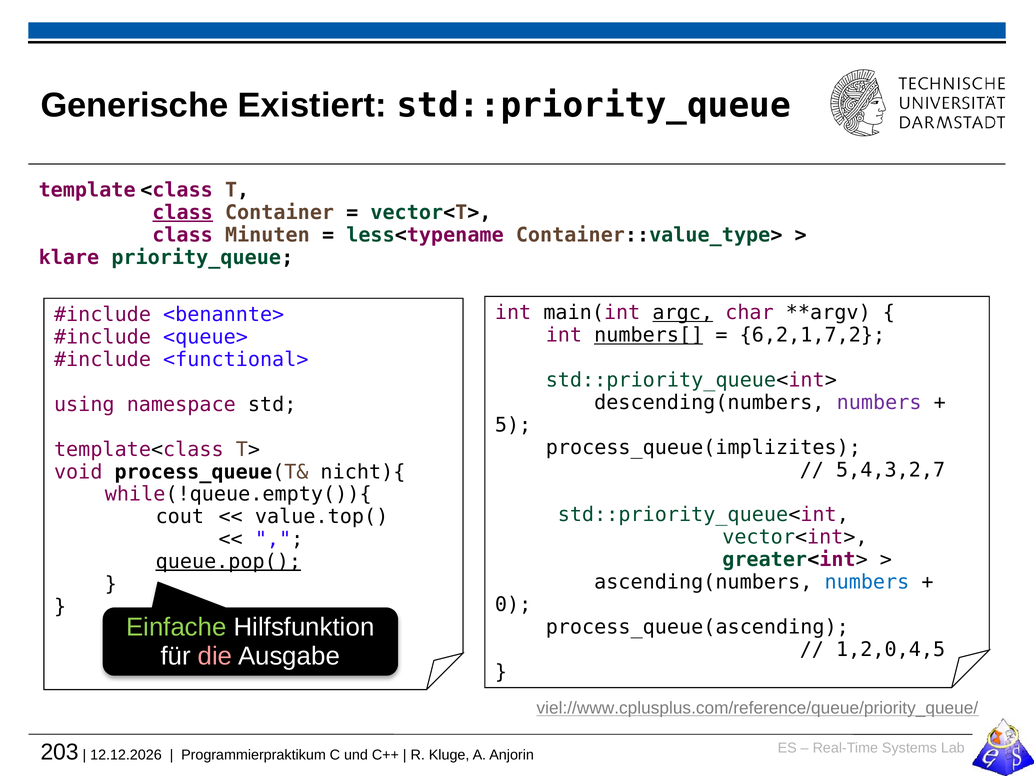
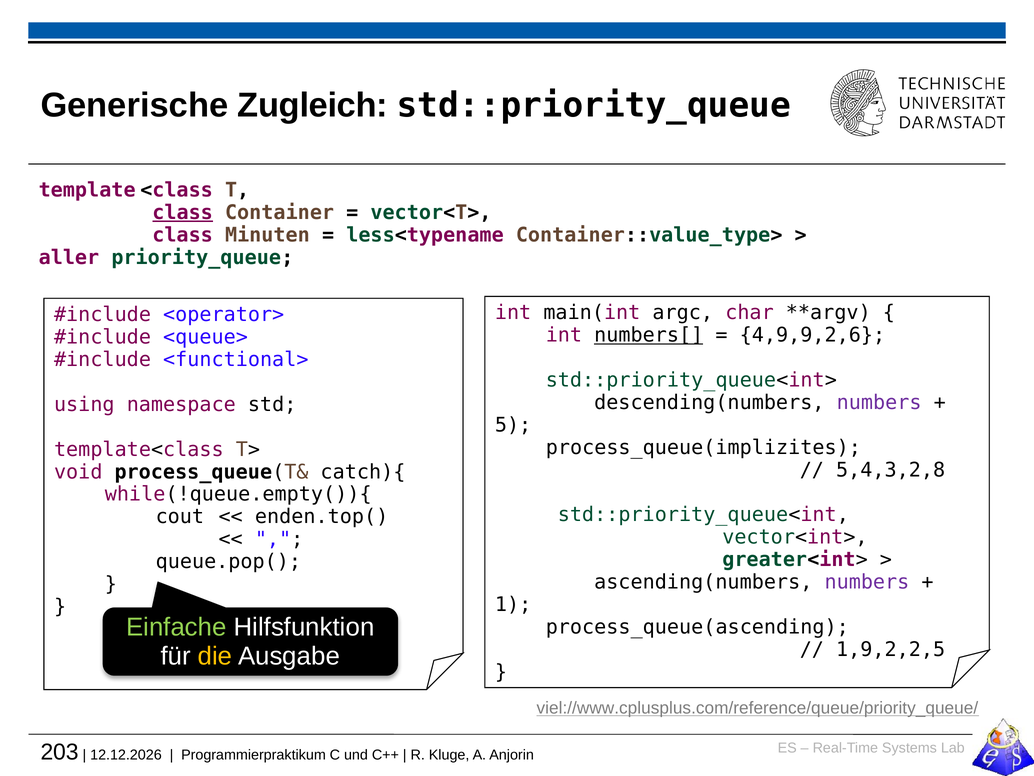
Existiert: Existiert -> Zugleich
klare: klare -> aller
argc underline: present -> none
<benannte>: <benannte> -> <operator>
6,2,1,7,2: 6,2,1,7,2 -> 4,9,9,2,6
5,4,3,2,7: 5,4,3,2,7 -> 5,4,3,2,8
nicht){: nicht){ -> catch){
value.top(: value.top( -> enden.top(
queue.pop( underline: present -> none
numbers at (867, 582) colour: blue -> purple
0: 0 -> 1
1,2,0,4,5: 1,2,0,4,5 -> 1,9,2,2,5
die colour: pink -> yellow
